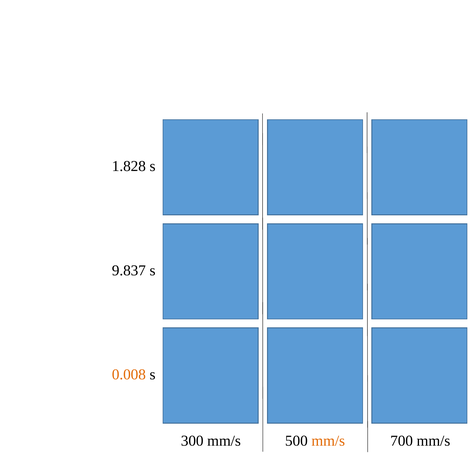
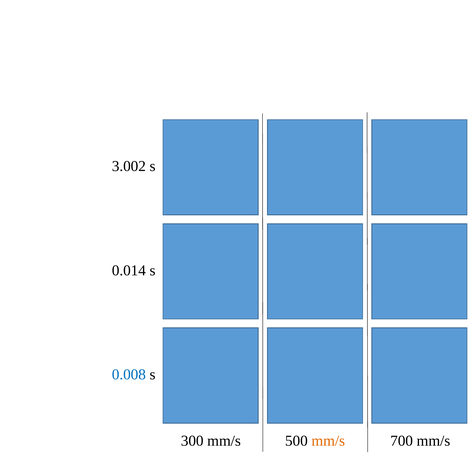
1.828: 1.828 -> 3.002
9.837: 9.837 -> 0.014
0.008 colour: orange -> blue
